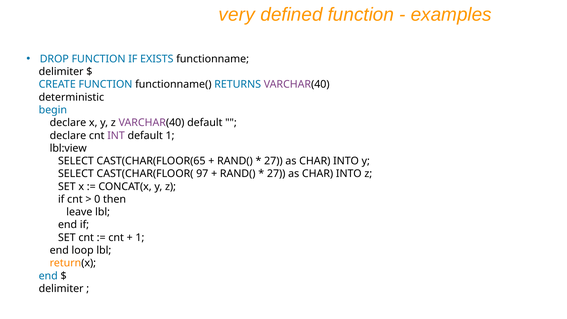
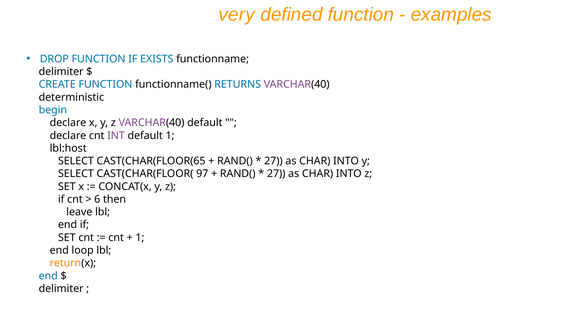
lbl:view: lbl:view -> lbl:host
0: 0 -> 6
